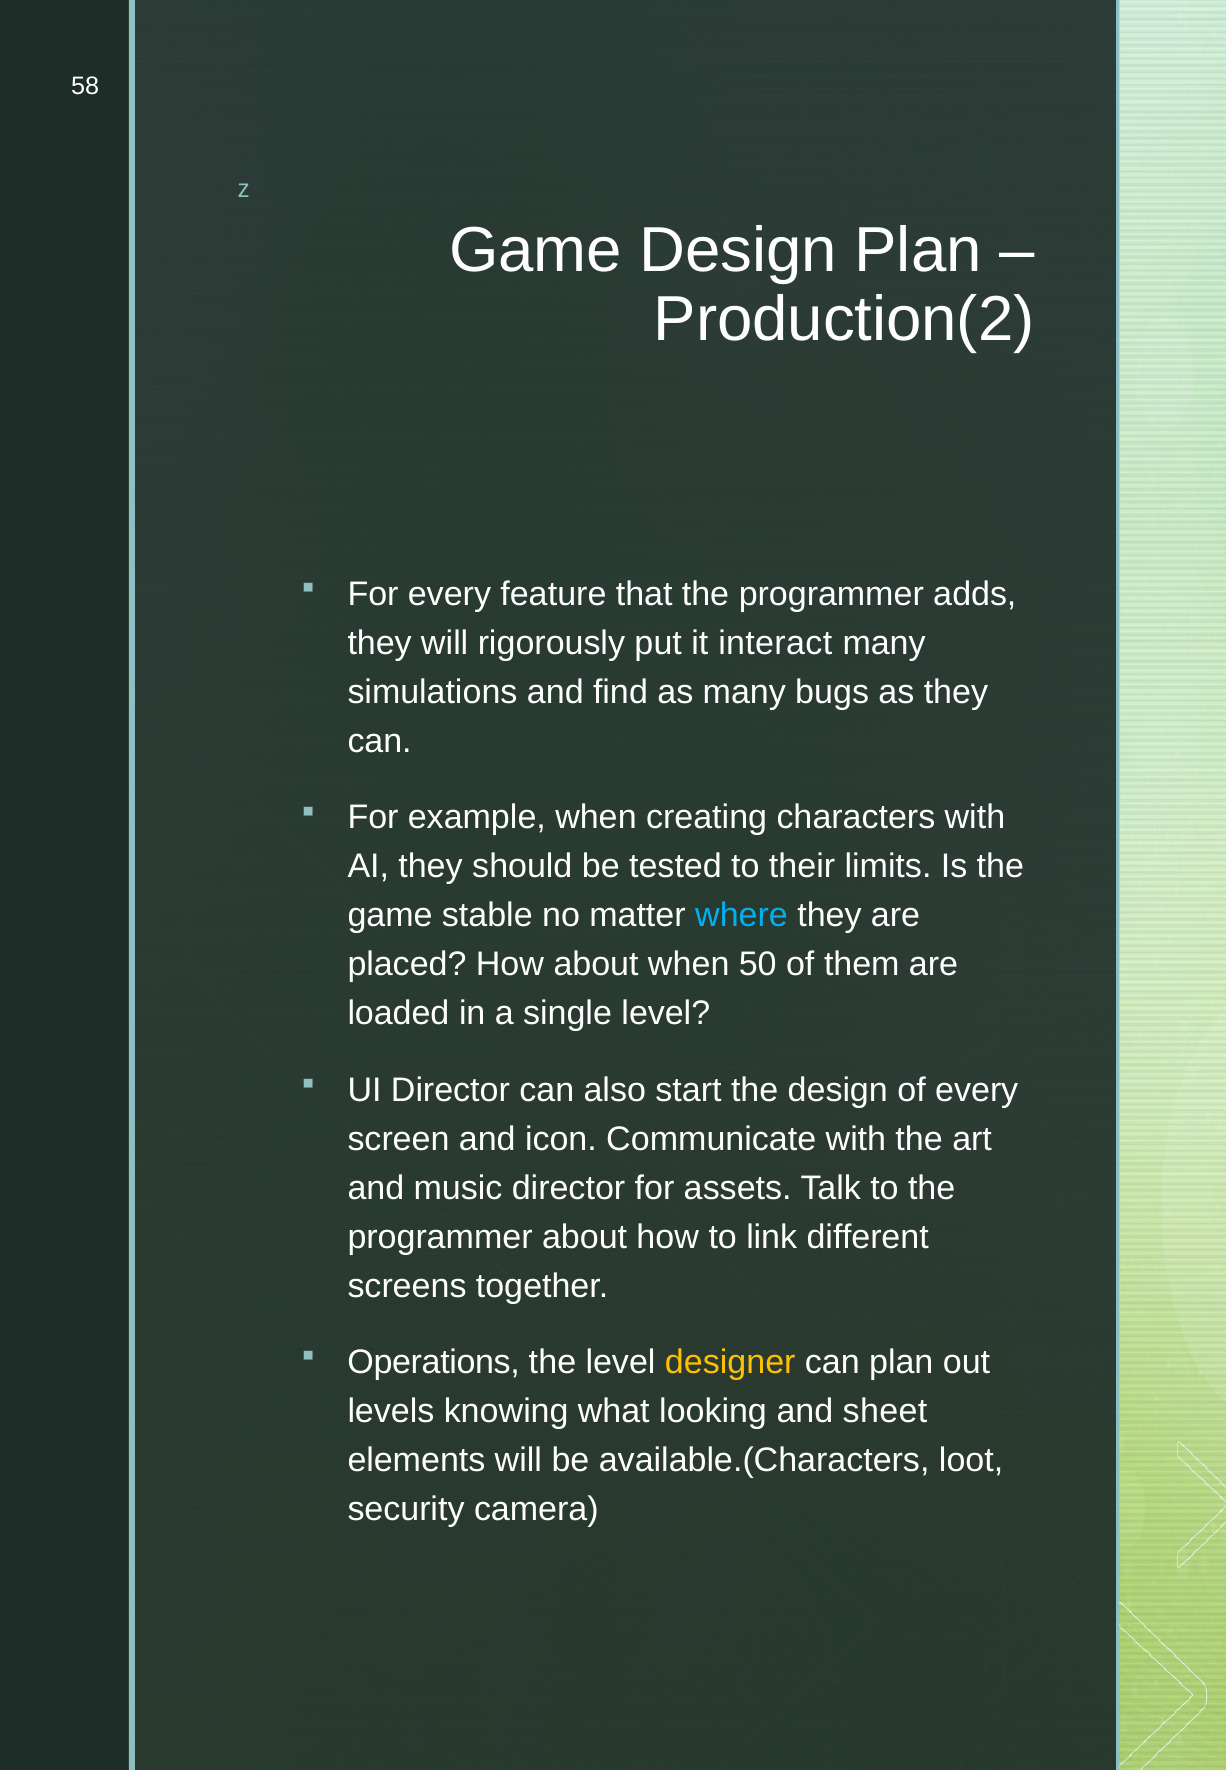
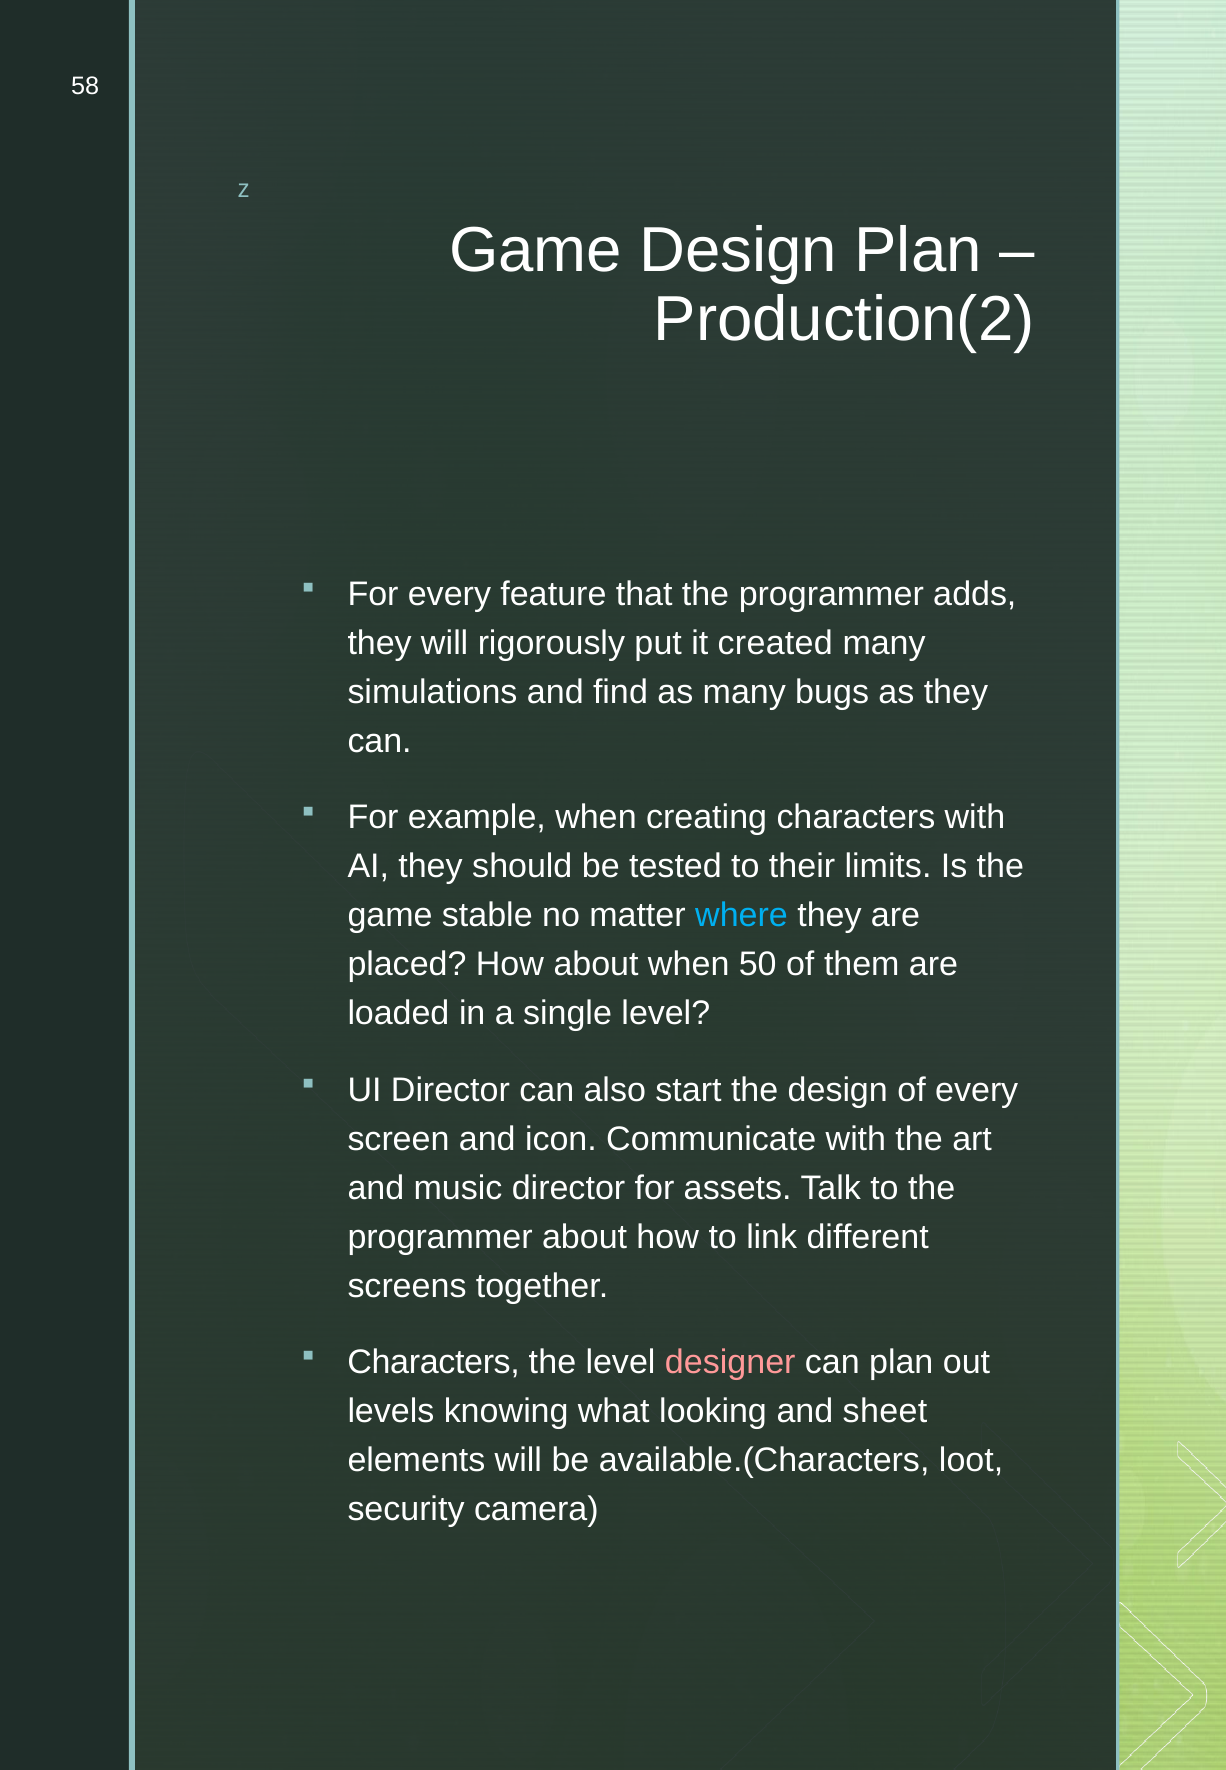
interact: interact -> created
Operations at (434, 1363): Operations -> Characters
designer colour: yellow -> pink
